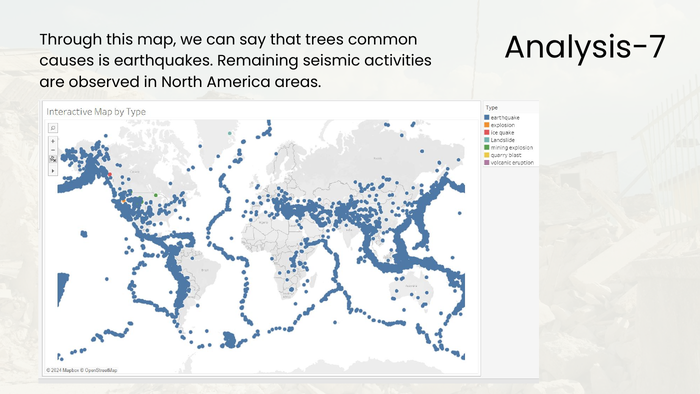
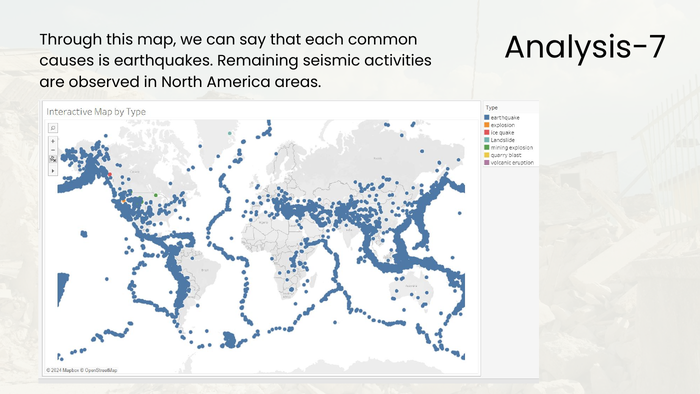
trees: trees -> each
